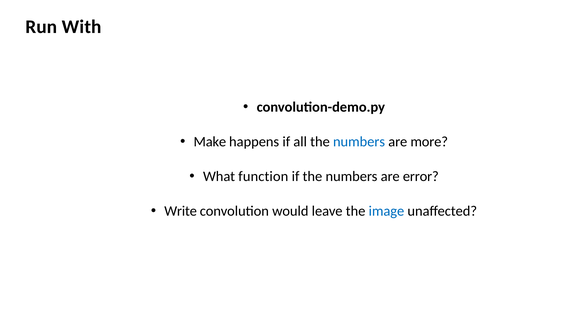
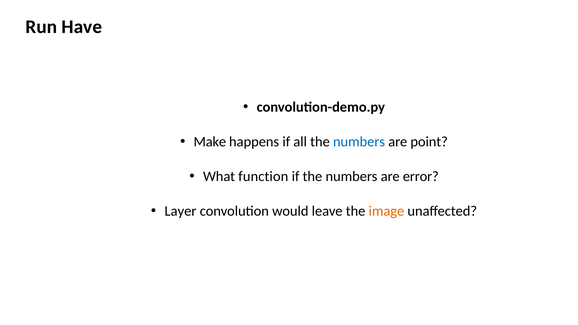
With: With -> Have
more: more -> point
Write: Write -> Layer
image colour: blue -> orange
